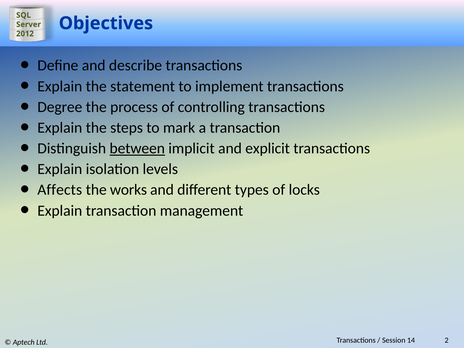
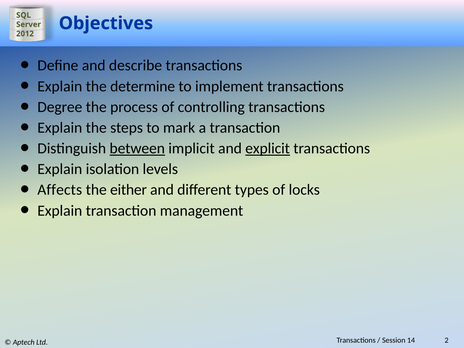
statement: statement -> determine
explicit underline: none -> present
works: works -> either
